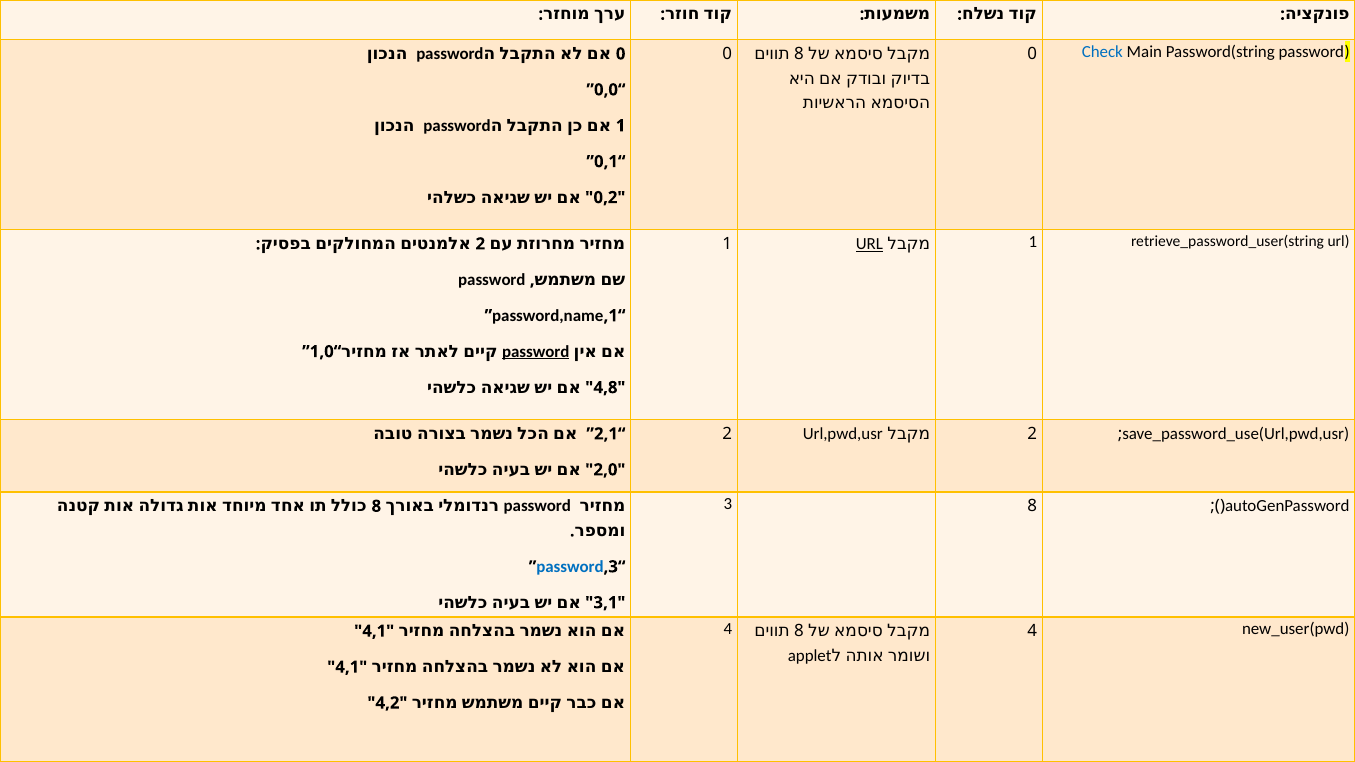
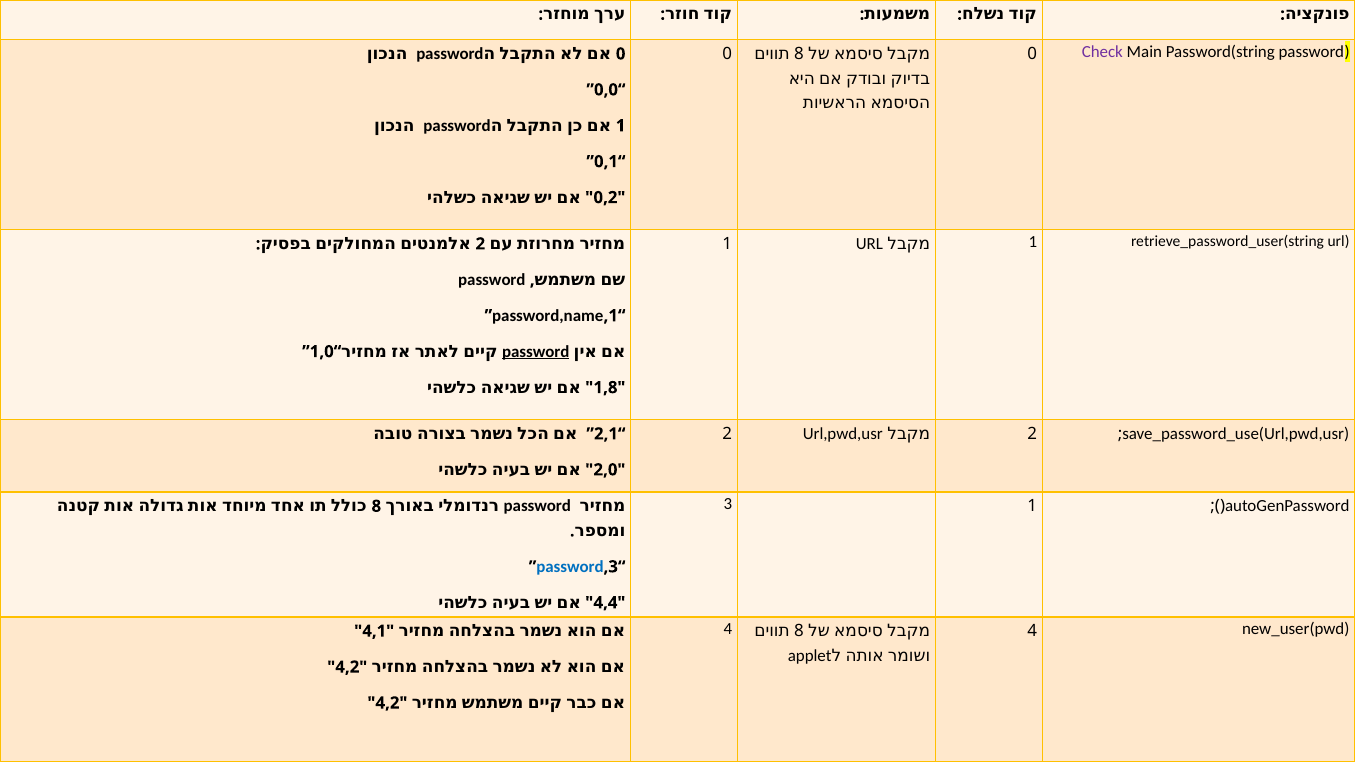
Check colour: blue -> purple
URL at (869, 244) underline: present -> none
4,8: 4,8 -> 1,8
3 8: 8 -> 1
3,1: 3,1 -> 4,4
4,1 at (347, 667): 4,1 -> 4,2
